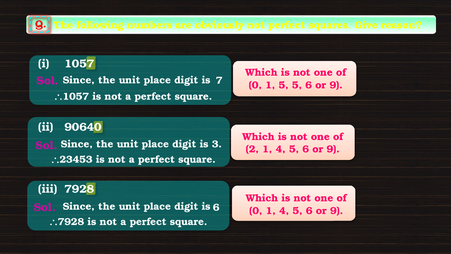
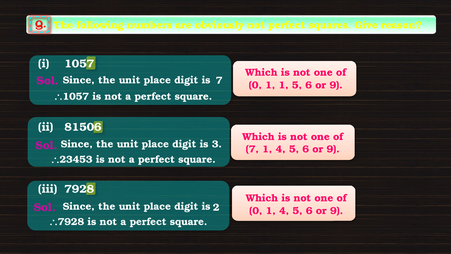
1 5: 5 -> 1
90640: 90640 -> 81506
2 at (252, 149): 2 -> 7
Sol 6: 6 -> 2
